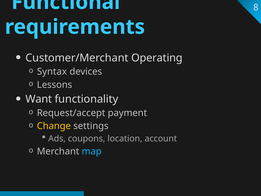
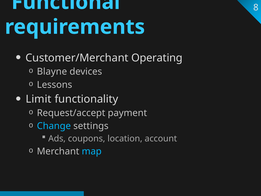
Syntax: Syntax -> Blayne
Want: Want -> Limit
Change colour: yellow -> light blue
